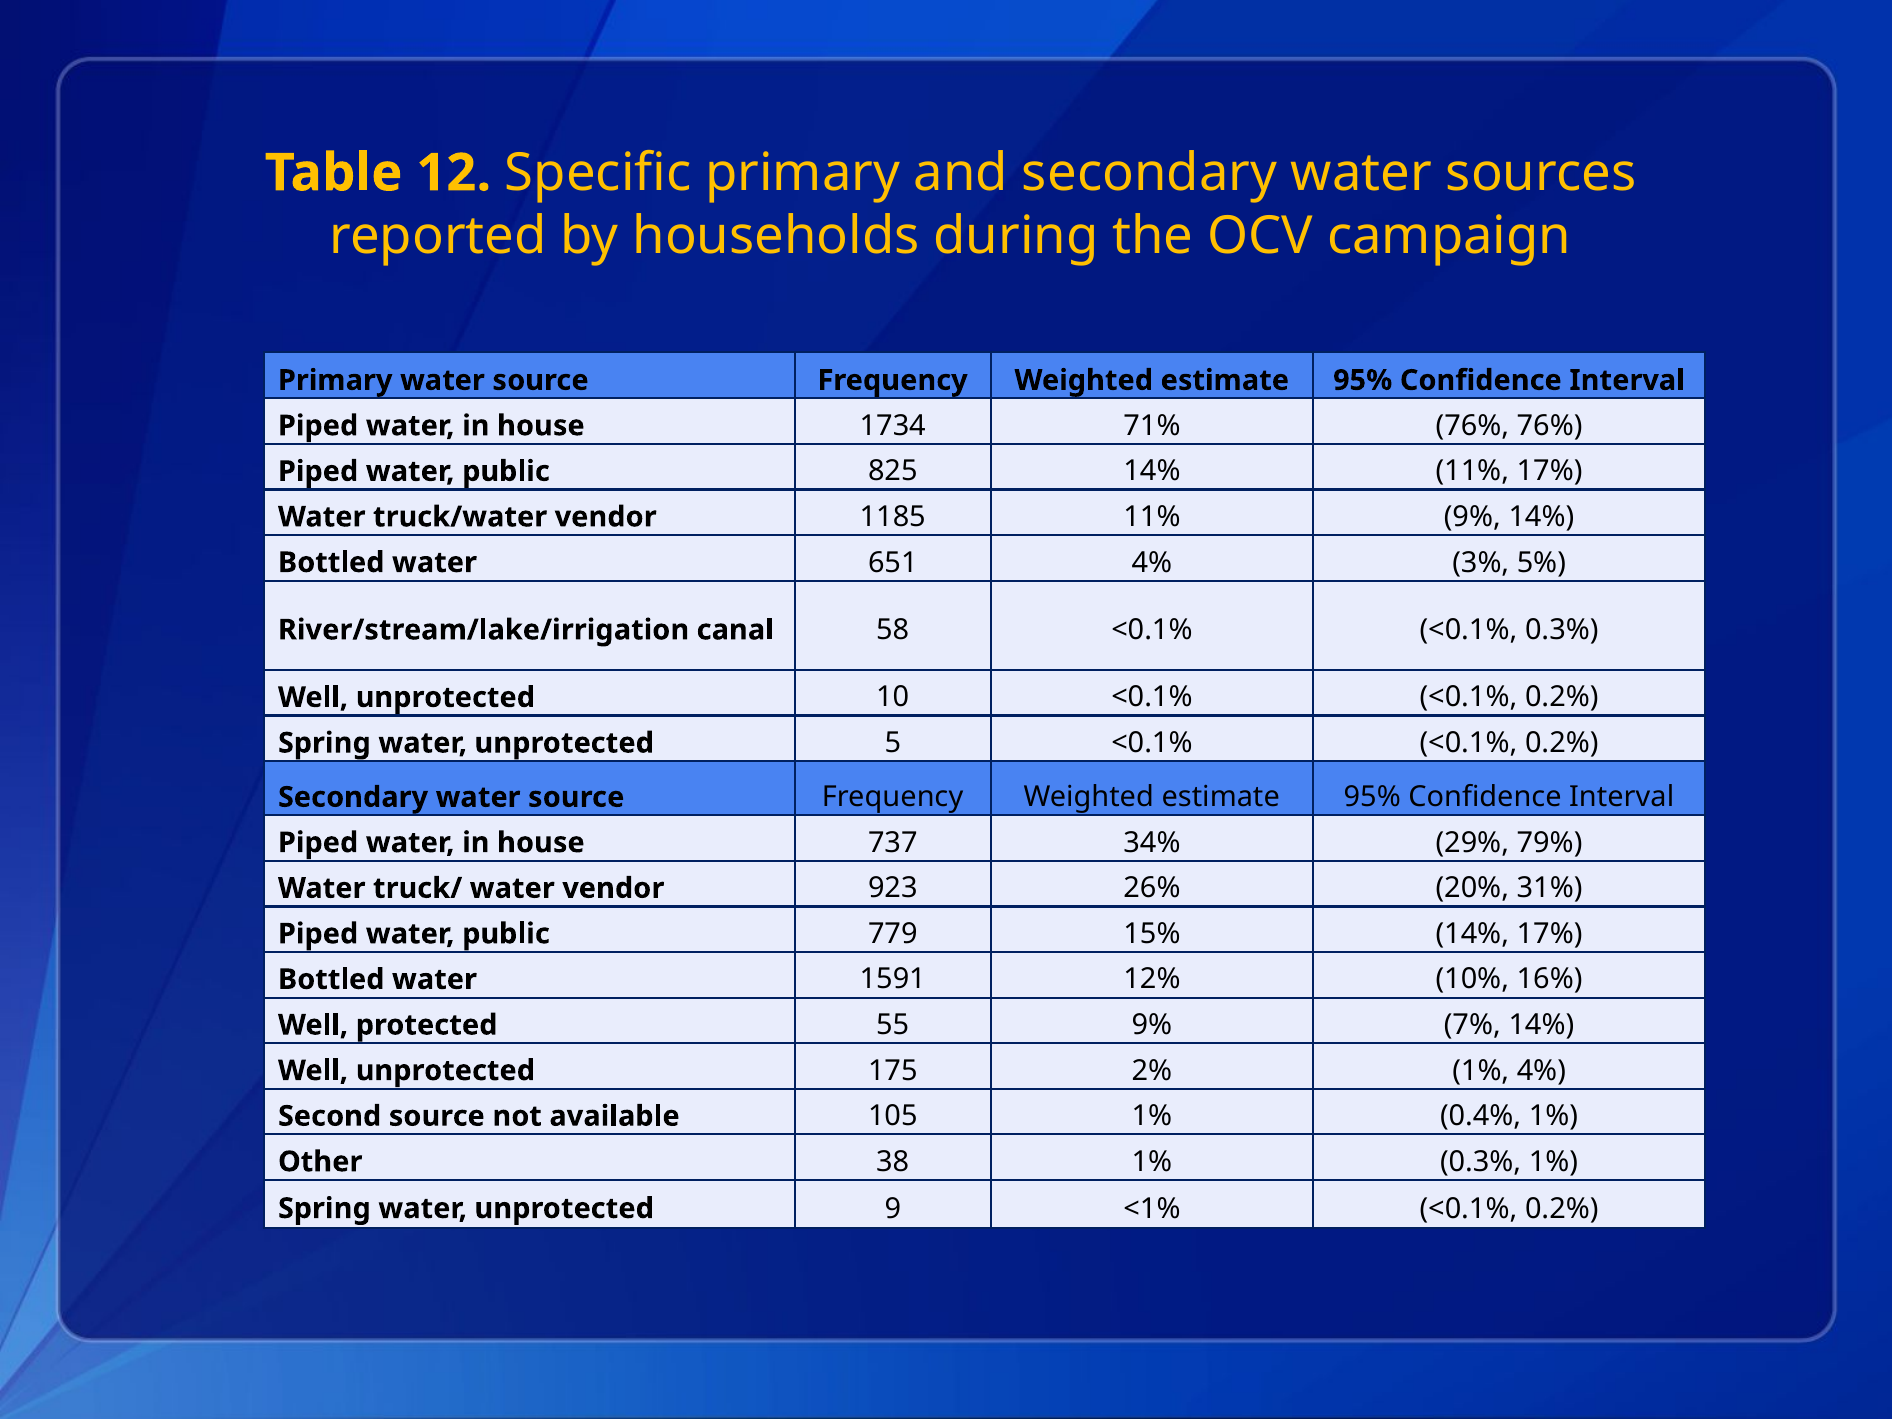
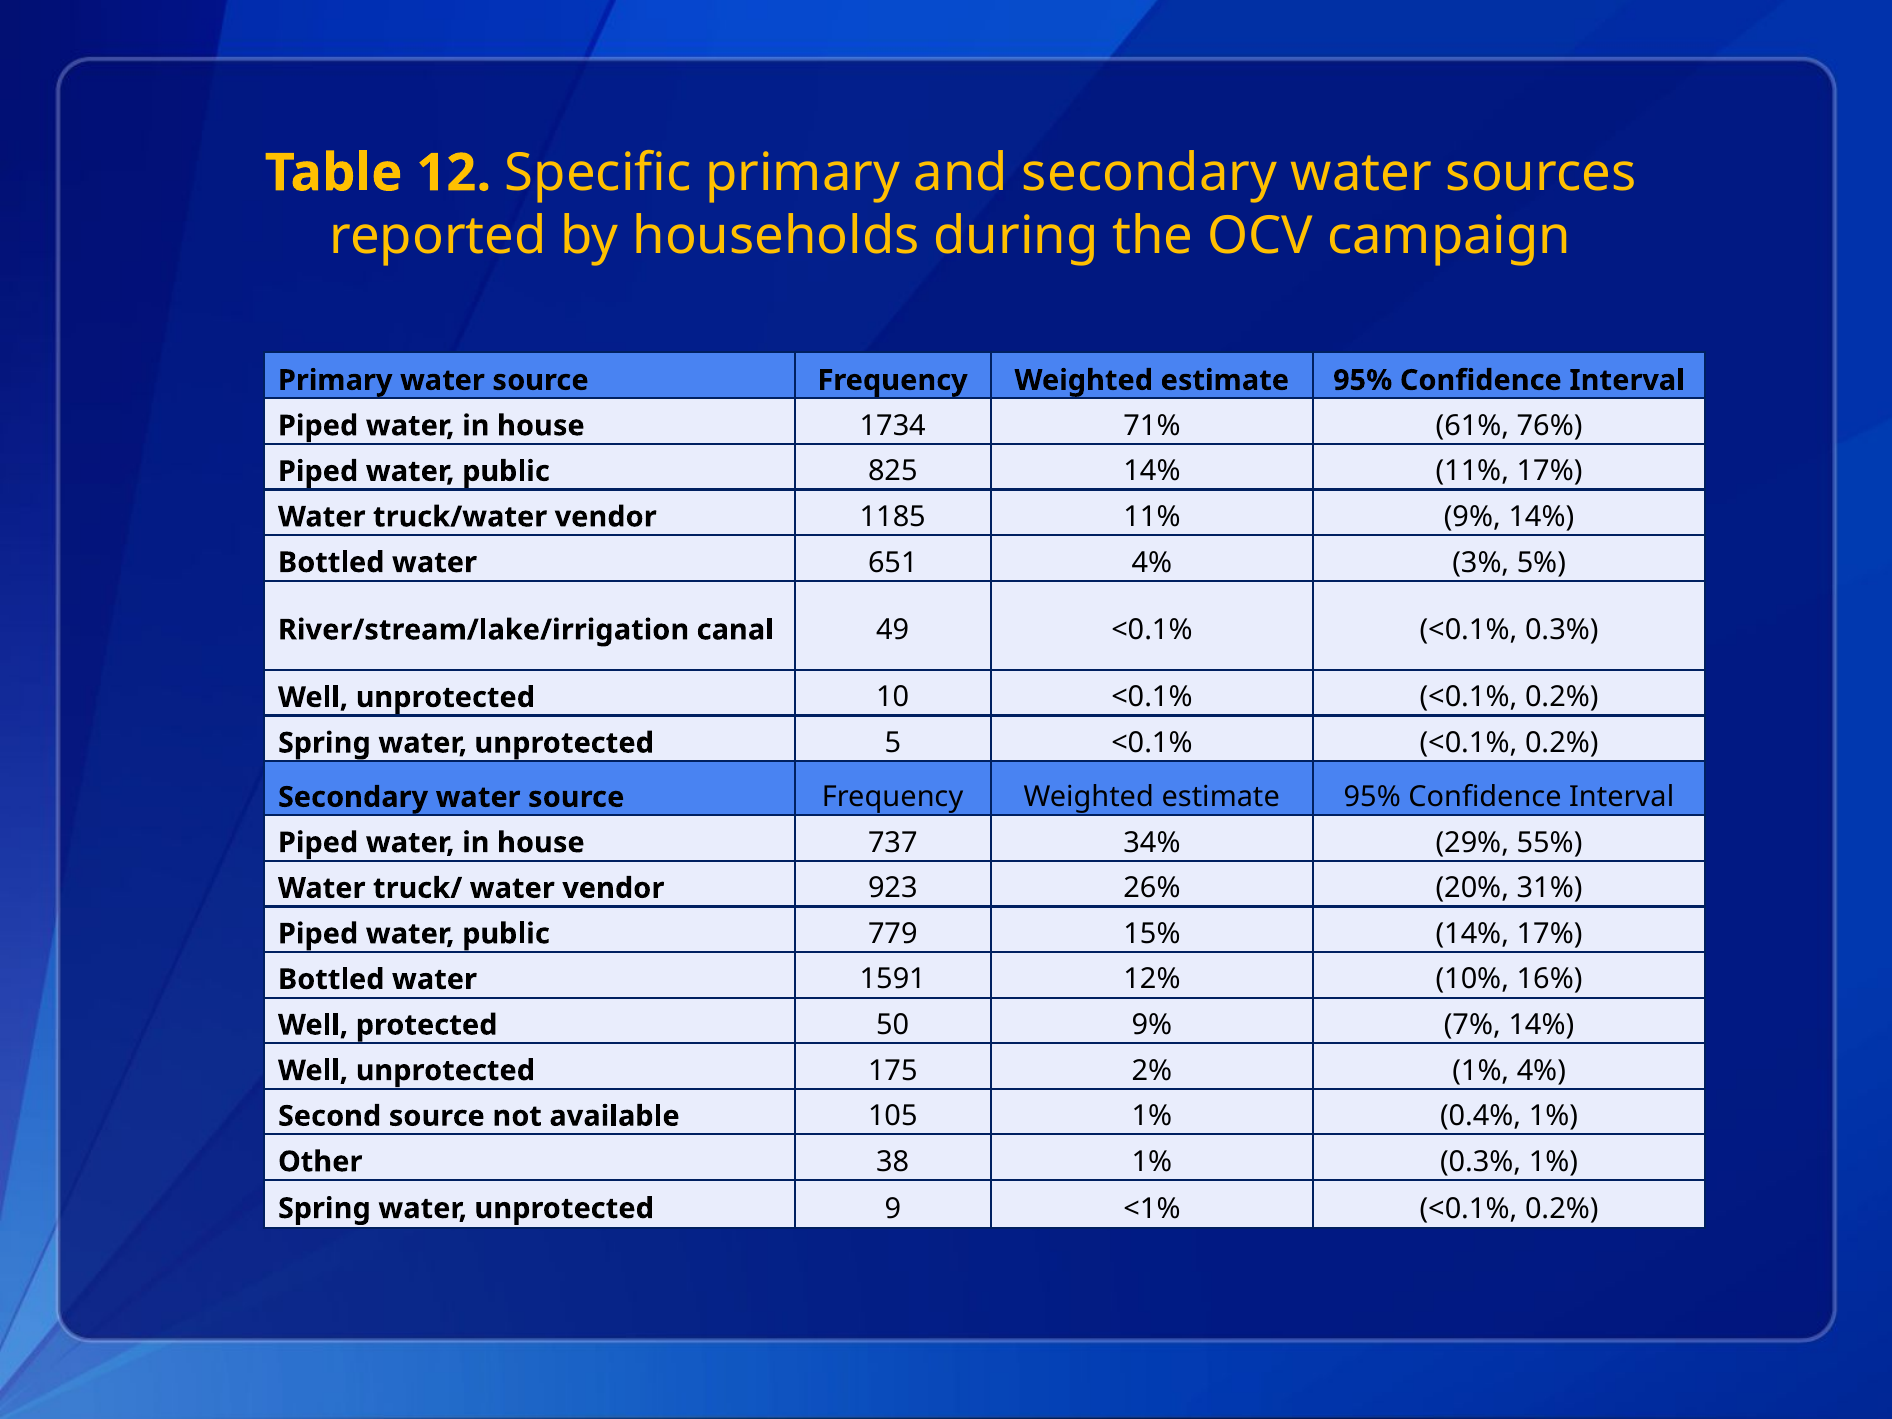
71% 76%: 76% -> 61%
58: 58 -> 49
79%: 79% -> 55%
55: 55 -> 50
